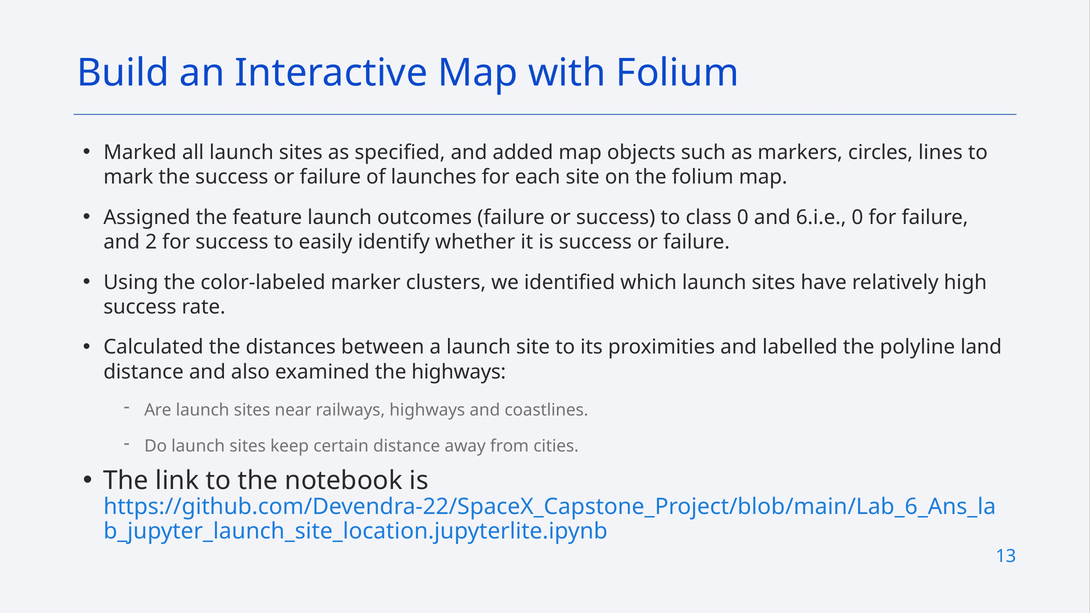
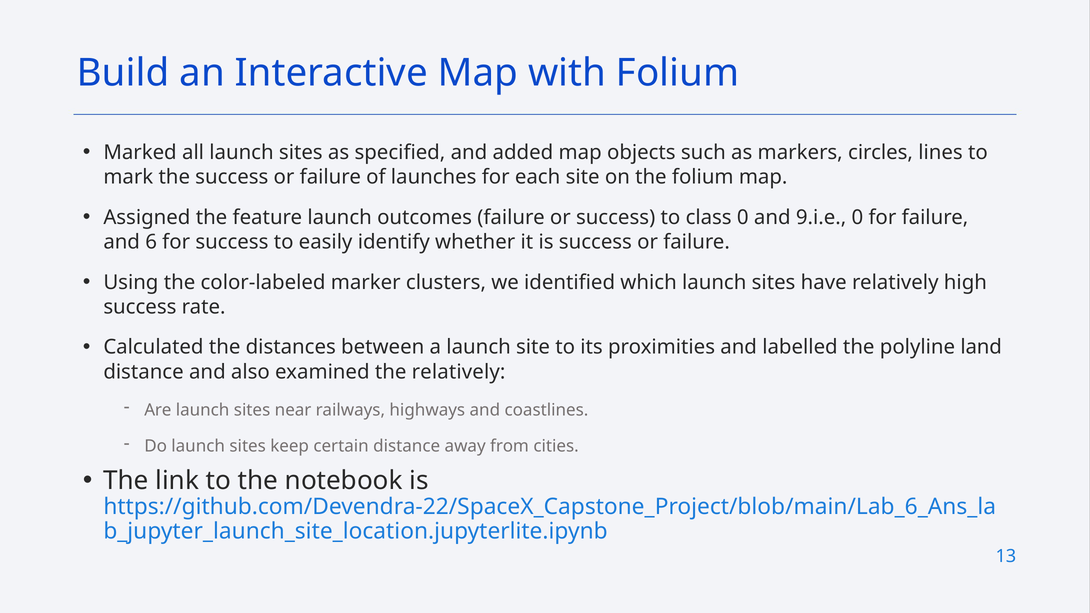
6.i.e: 6.i.e -> 9.i.e
2: 2 -> 6
the highways: highways -> relatively
